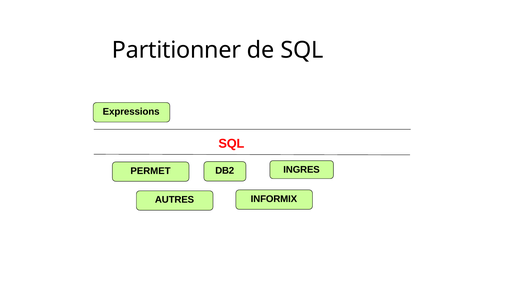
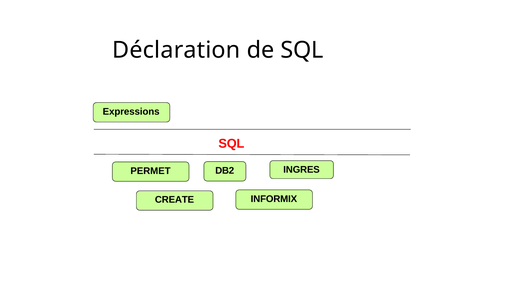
Partitionner: Partitionner -> Déclaration
AUTRES: AUTRES -> CREATE
